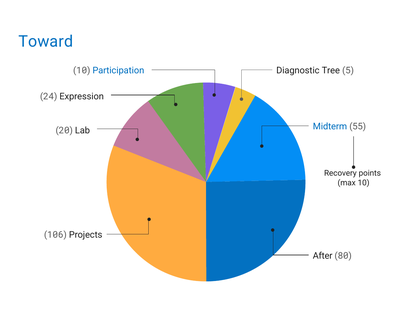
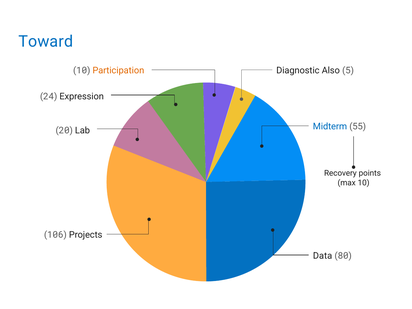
Participation colour: blue -> orange
Tree: Tree -> Also
After: After -> Data
